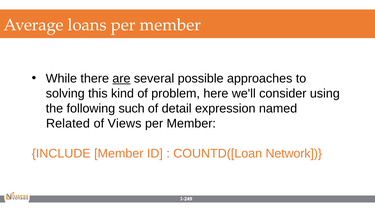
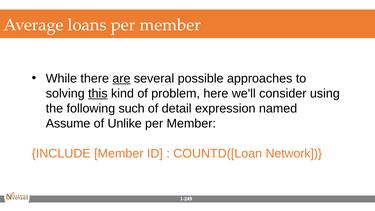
this underline: none -> present
Related: Related -> Assume
Views: Views -> Unlike
